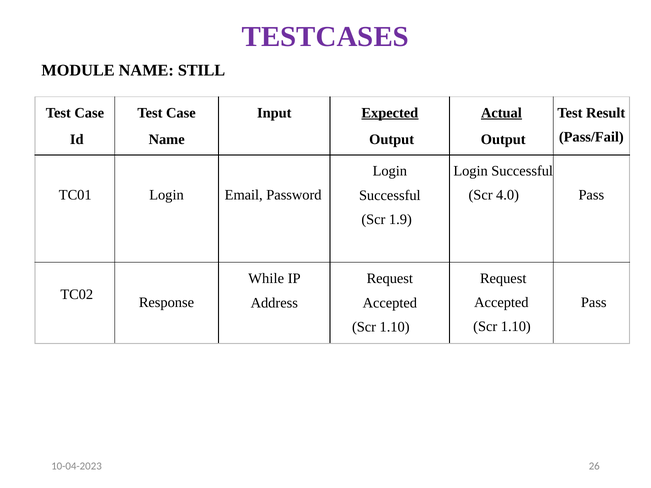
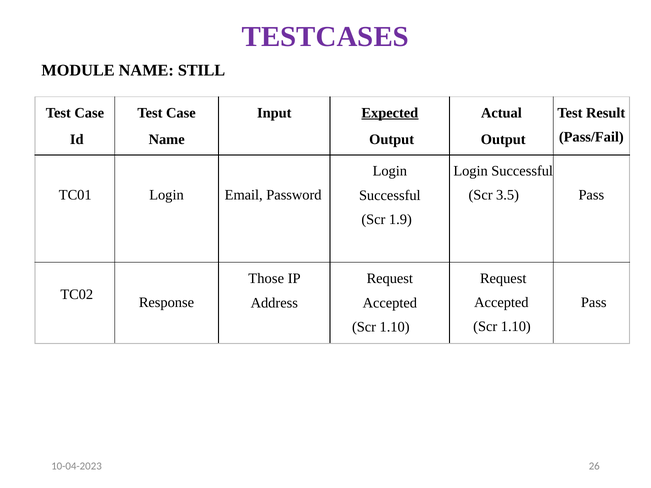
Actual underline: present -> none
4.0: 4.0 -> 3.5
While: While -> Those
